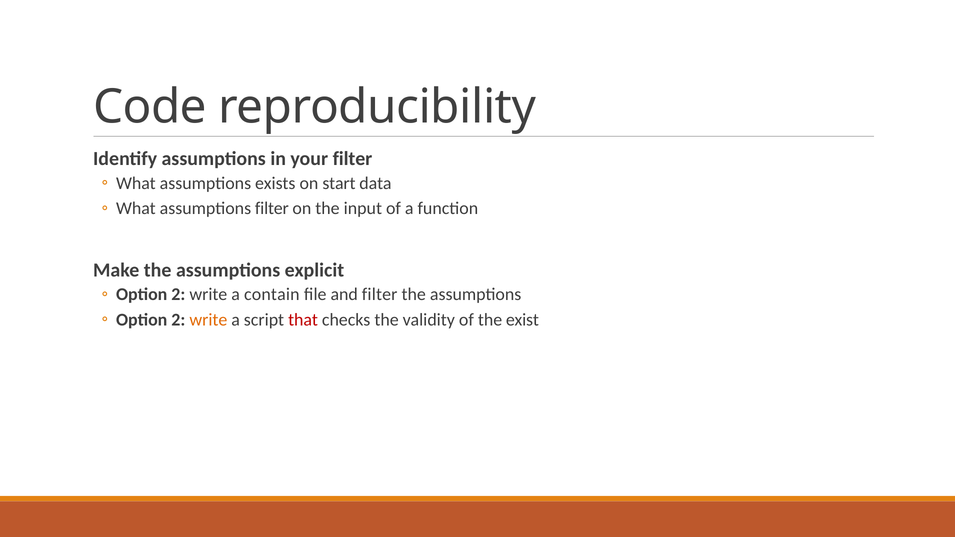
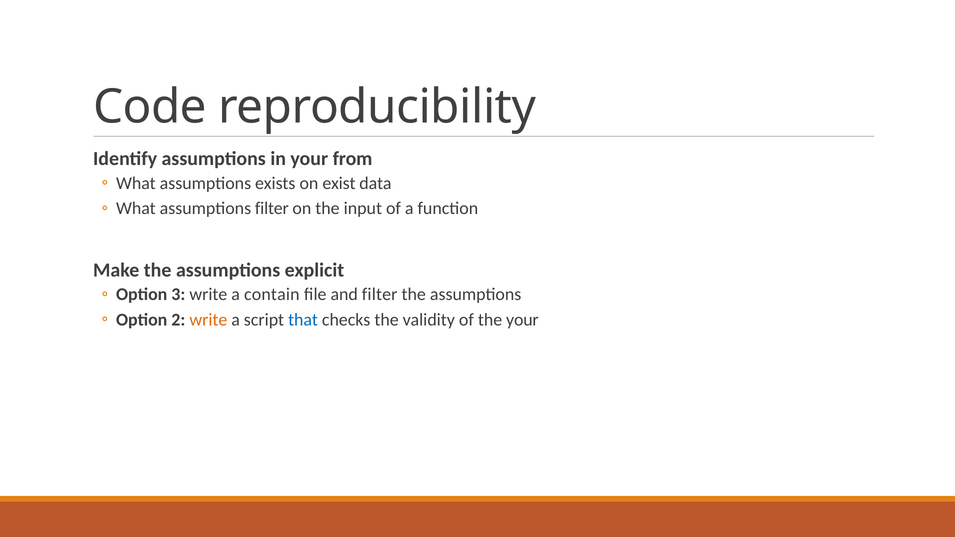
your filter: filter -> from
start: start -> exist
2 at (178, 295): 2 -> 3
that colour: red -> blue
the exist: exist -> your
